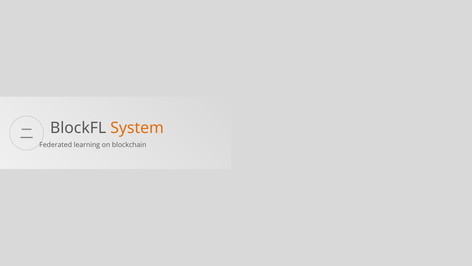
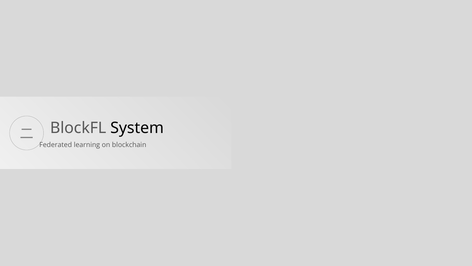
System colour: orange -> black
